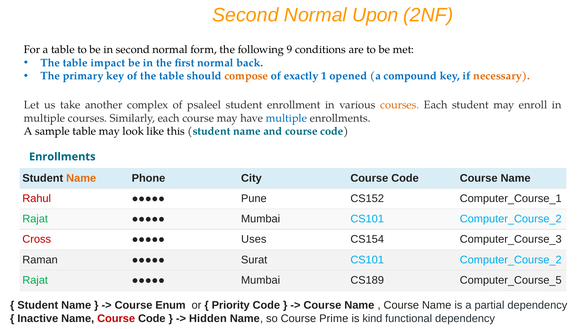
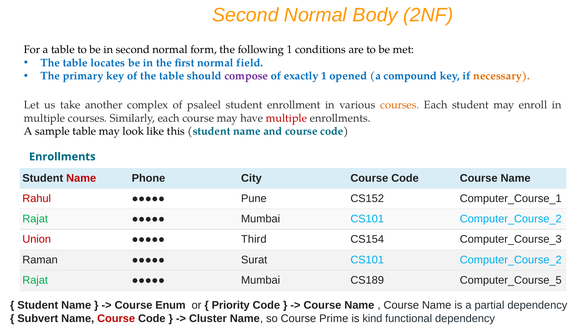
Upon: Upon -> Body
following 9: 9 -> 1
impact: impact -> locates
back: back -> field
compose colour: orange -> purple
multiple at (286, 118) colour: blue -> red
Name at (81, 179) colour: orange -> red
Cross: Cross -> Union
Uses: Uses -> Third
Inactive: Inactive -> Subvert
Hidden: Hidden -> Cluster
